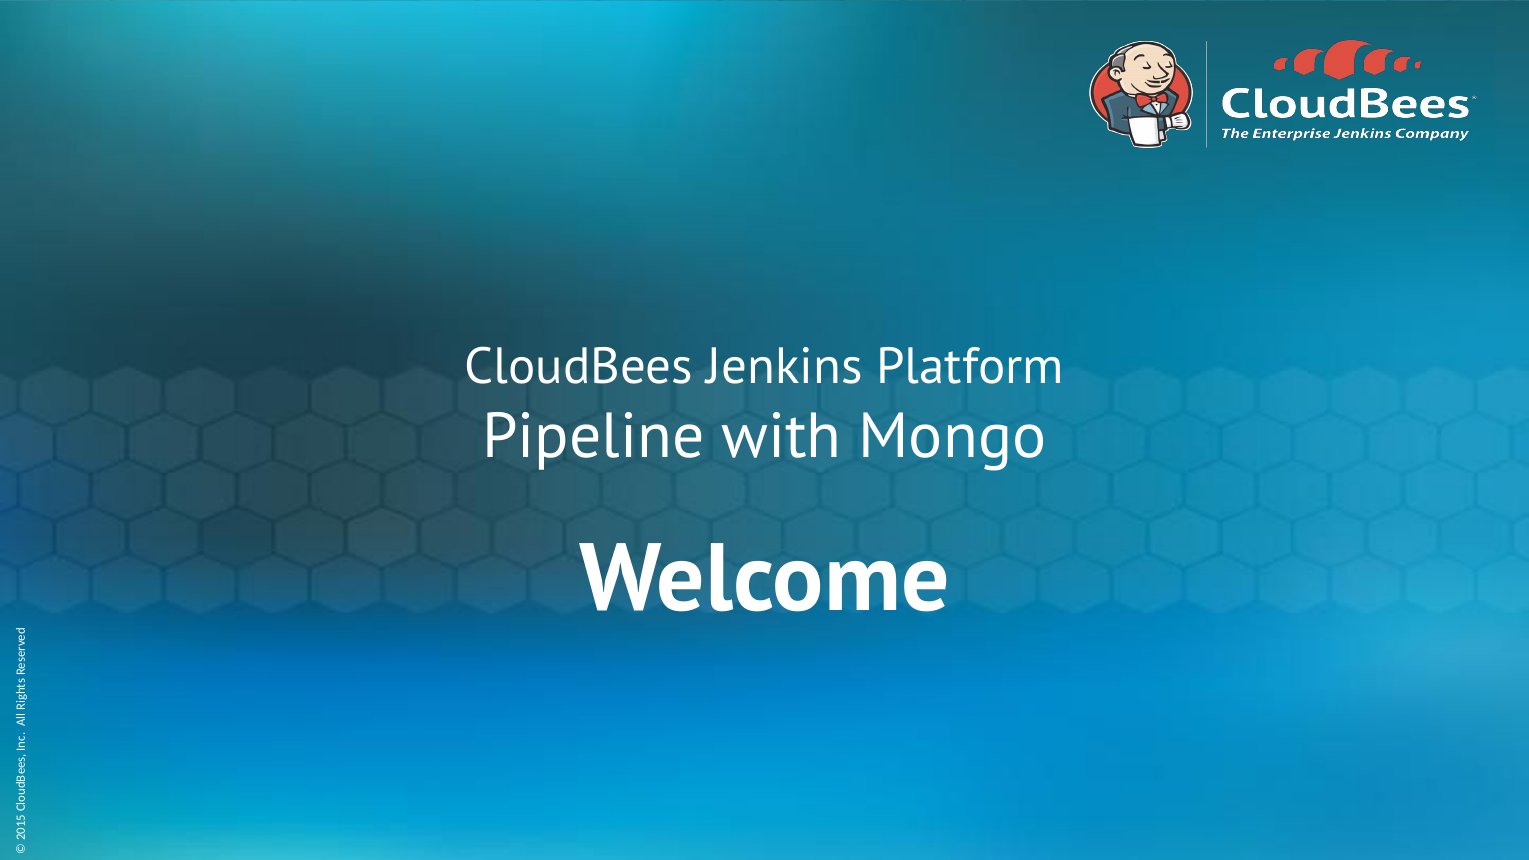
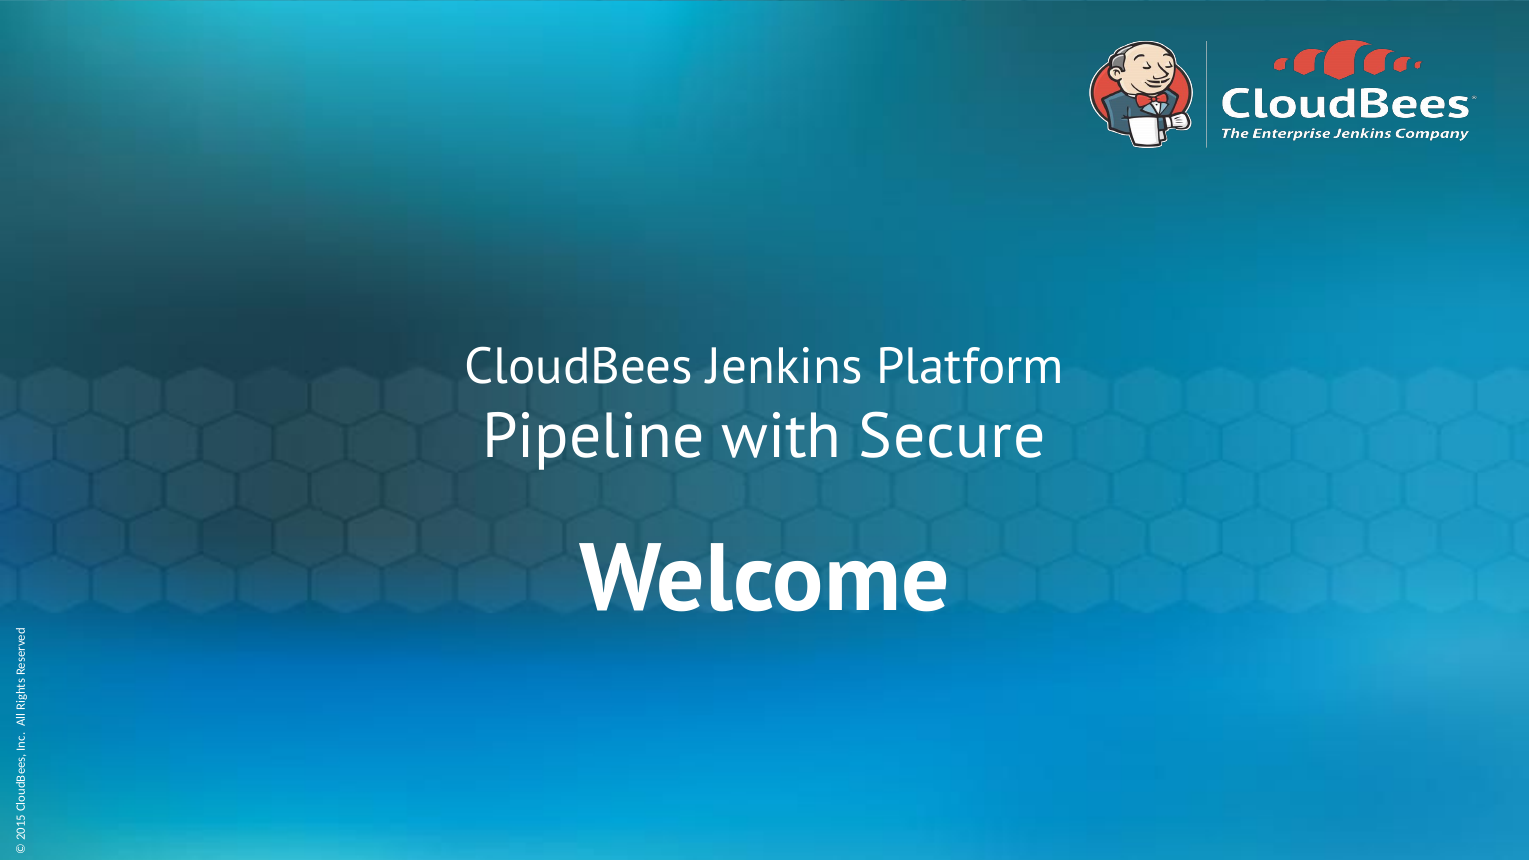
Mongo: Mongo -> Secure
